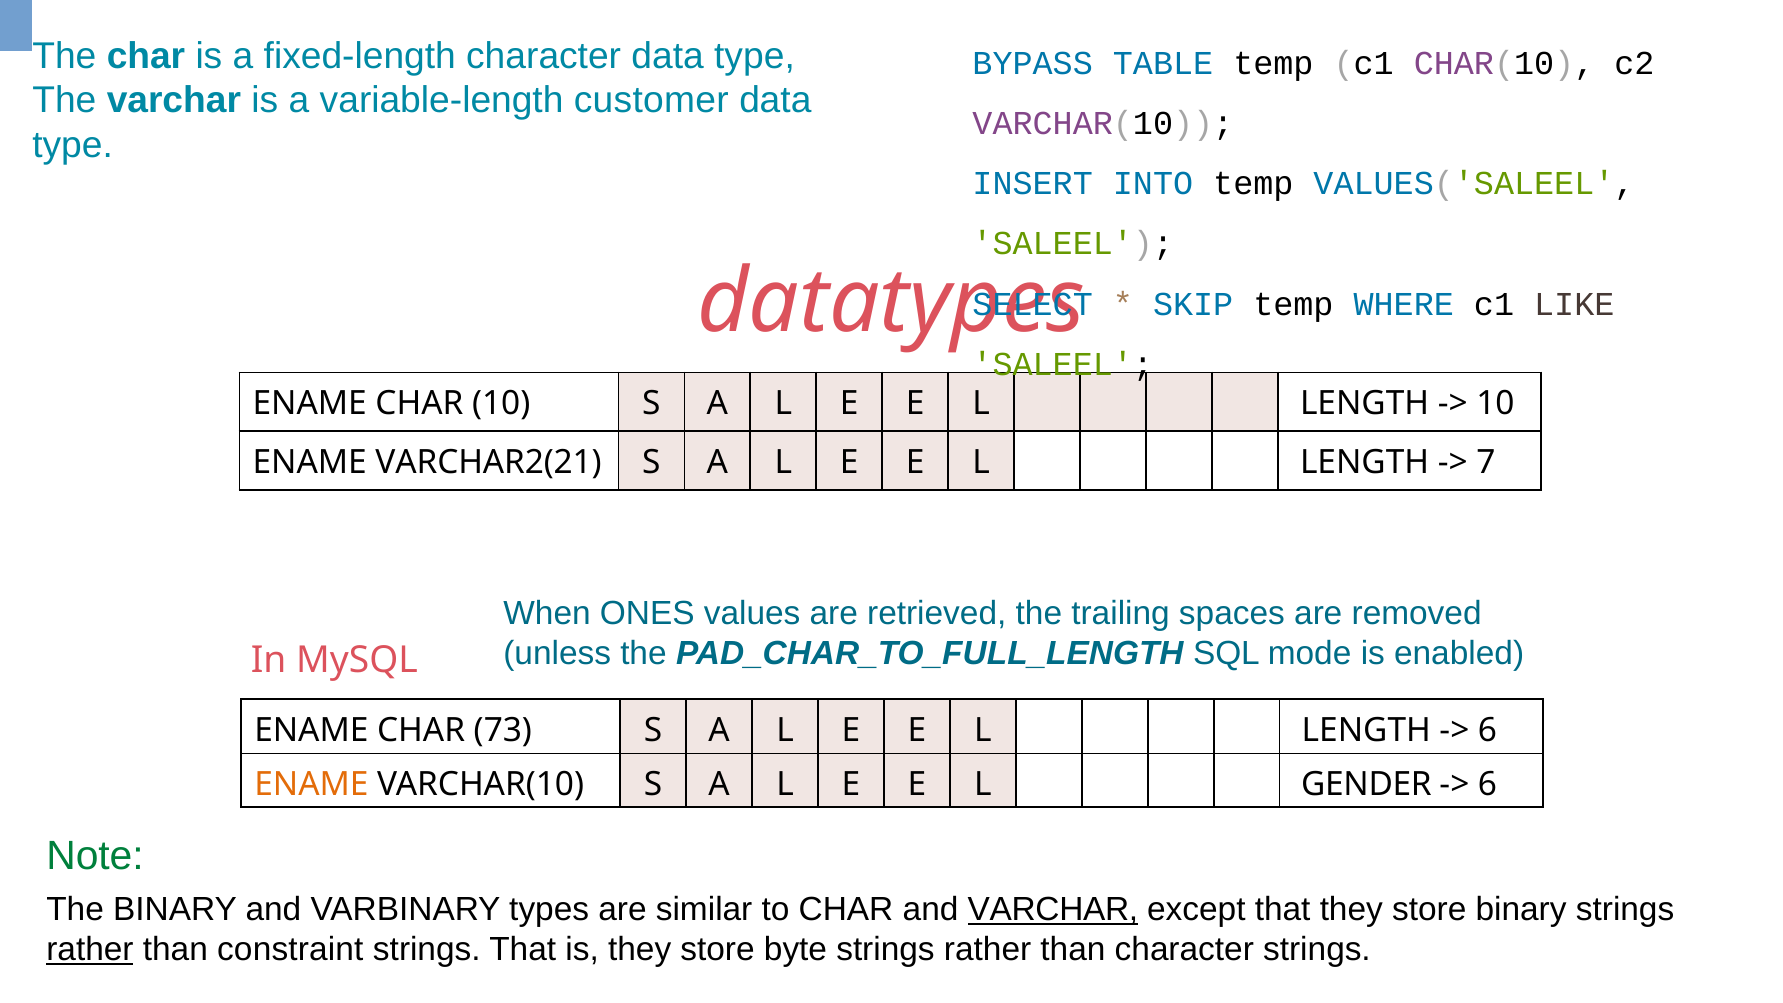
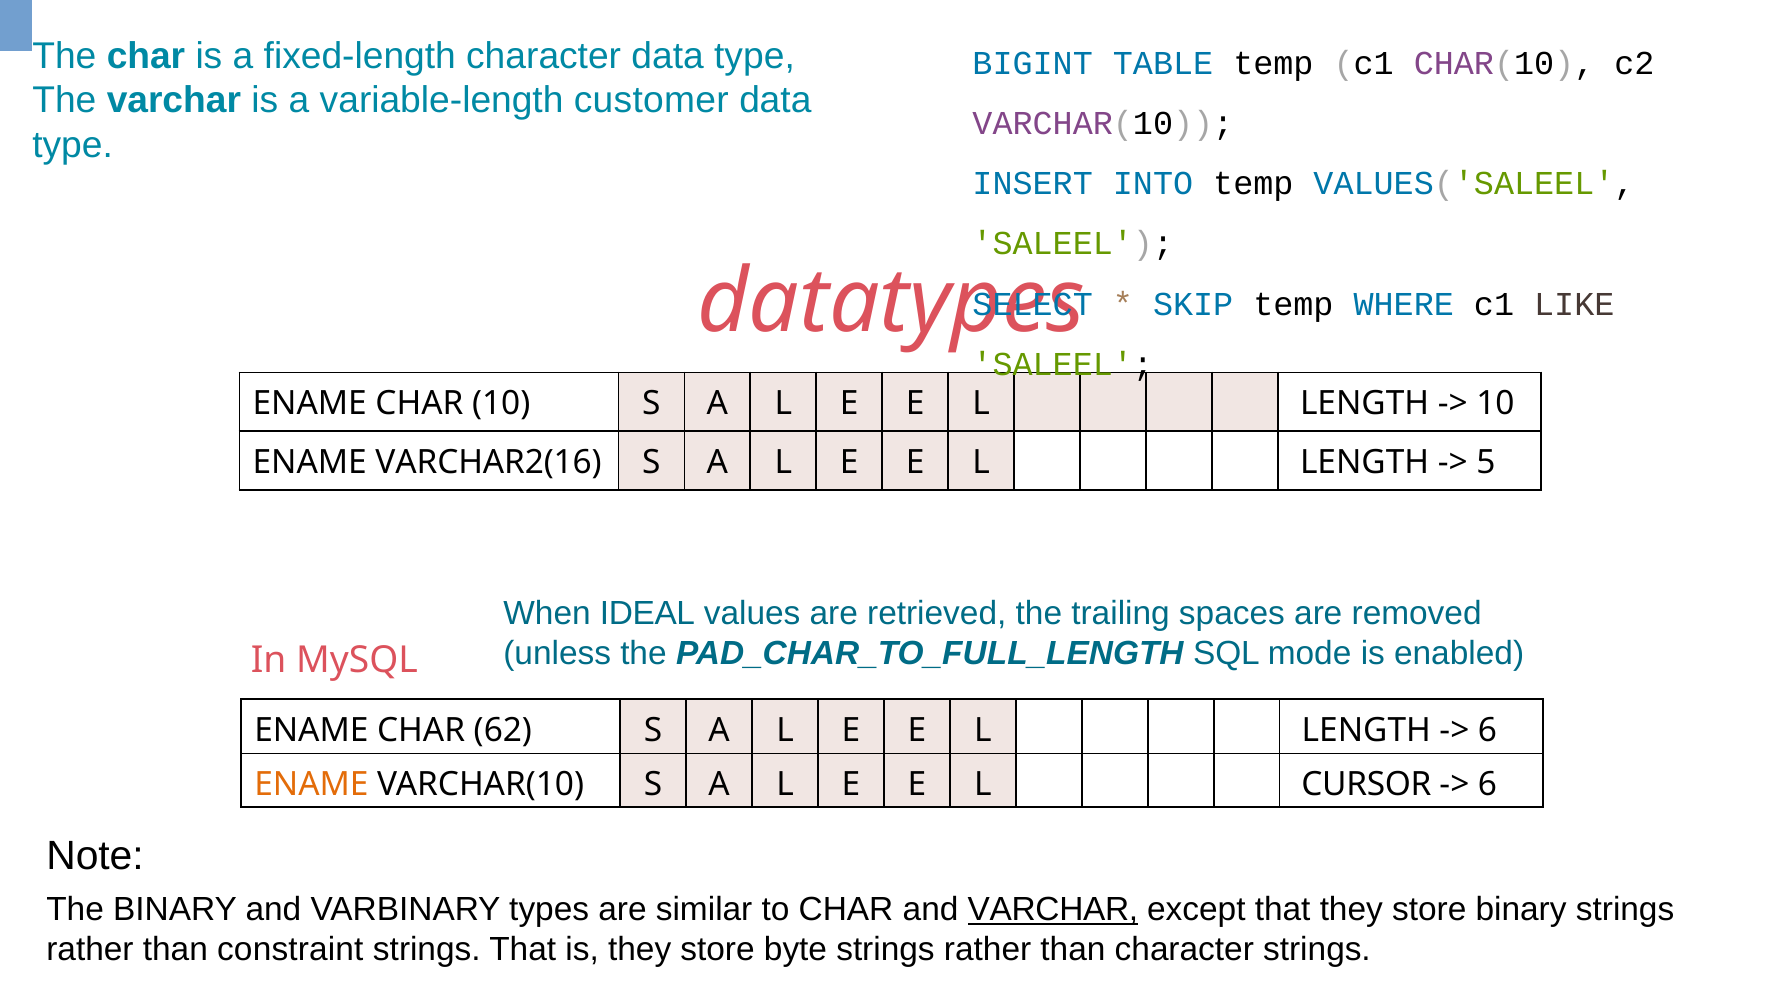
BYPASS: BYPASS -> BIGINT
VARCHAR2(21: VARCHAR2(21 -> VARCHAR2(16
7: 7 -> 5
ONES: ONES -> IDEAL
73: 73 -> 62
GENDER: GENDER -> CURSOR
Note colour: green -> black
rather at (90, 949) underline: present -> none
